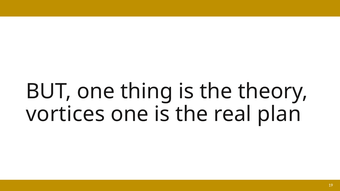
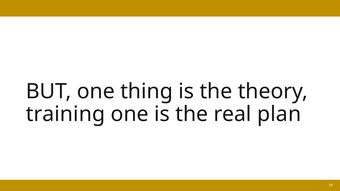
vortices: vortices -> training
